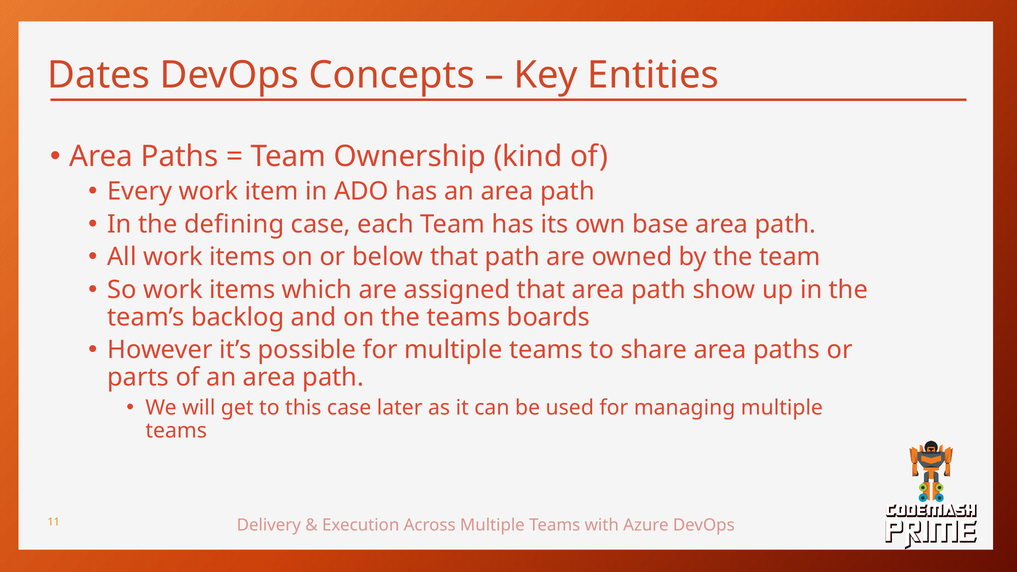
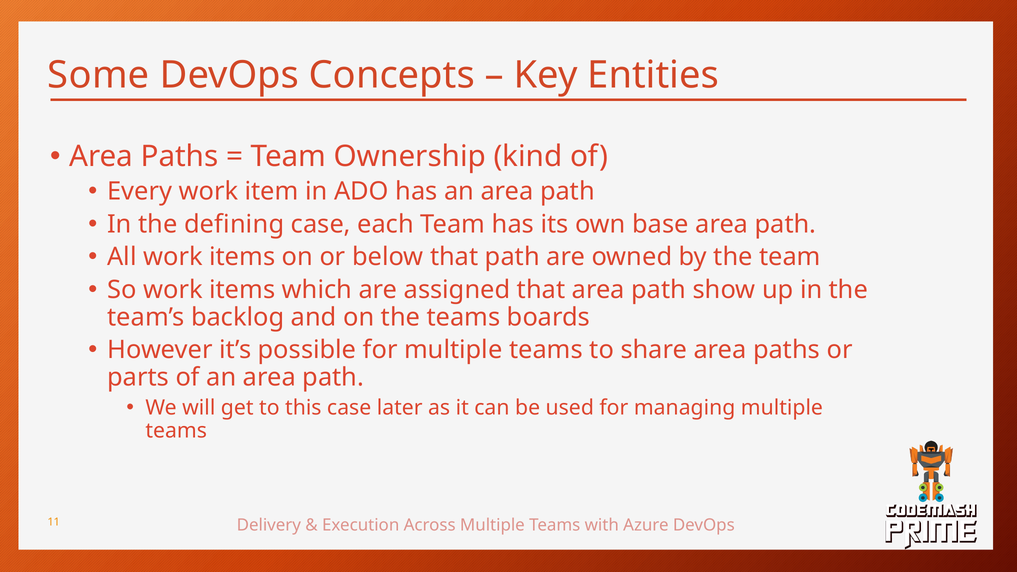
Dates: Dates -> Some
